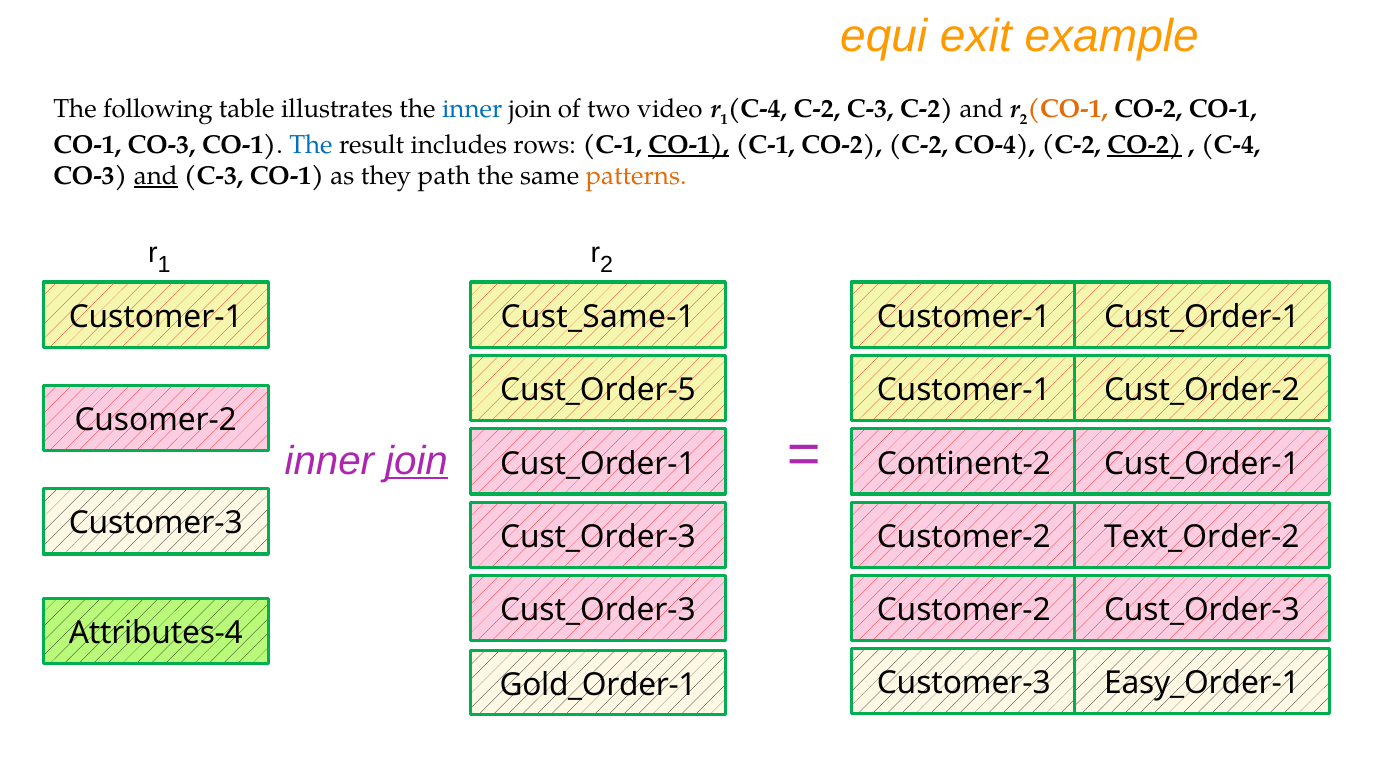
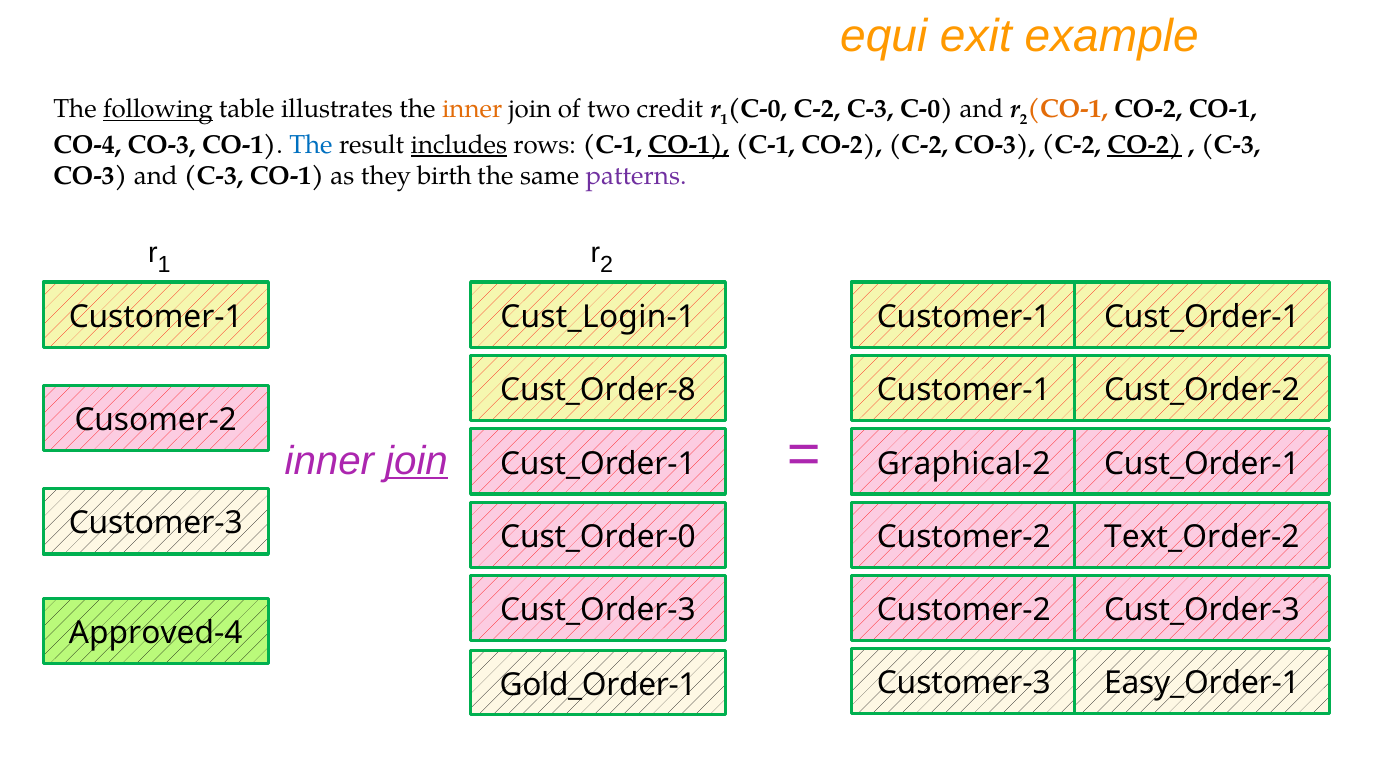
following underline: none -> present
inner at (472, 109) colour: blue -> orange
video: video -> credit
C-4 at (757, 109): C-4 -> C-0
C-3 C-2: C-2 -> C-0
CO-1 at (87, 145): CO-1 -> CO-4
includes underline: none -> present
C-2 CO-4: CO-4 -> CO-3
C-4 at (1231, 145): C-4 -> C-3
and at (156, 176) underline: present -> none
path: path -> birth
patterns colour: orange -> purple
Cust_Same-1: Cust_Same-1 -> Cust_Login-1
Cust_Order-5: Cust_Order-5 -> Cust_Order-8
Continent-2: Continent-2 -> Graphical-2
Cust_Order-3 at (598, 537): Cust_Order-3 -> Cust_Order-0
Attributes-4: Attributes-4 -> Approved-4
